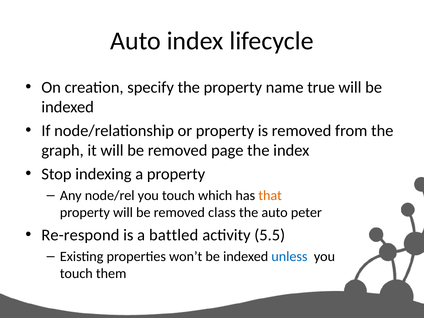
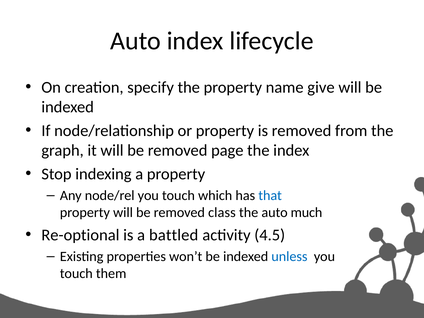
true: true -> give
that colour: orange -> blue
peter: peter -> much
Re-respond: Re-respond -> Re-optional
5.5: 5.5 -> 4.5
